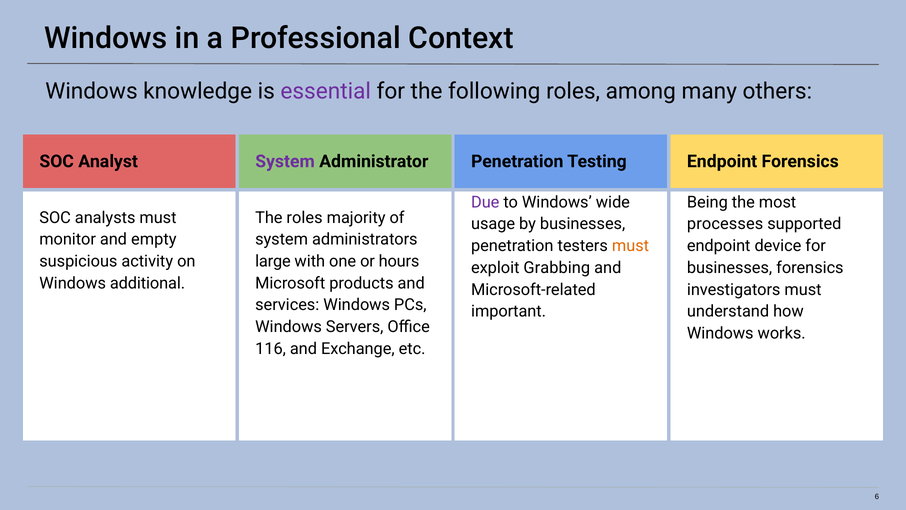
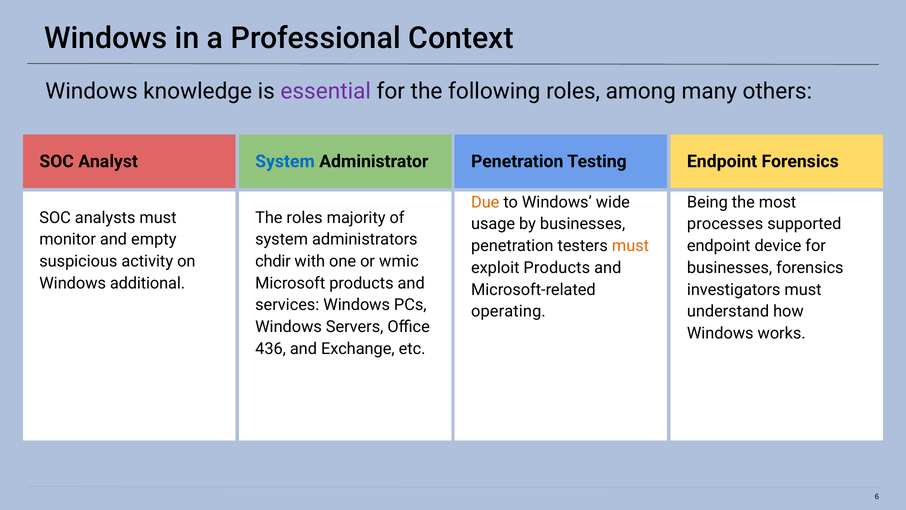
System at (285, 161) colour: purple -> blue
Due colour: purple -> orange
large: large -> chdir
hours: hours -> wmic
exploit Grabbing: Grabbing -> Products
important: important -> operating
116: 116 -> 436
